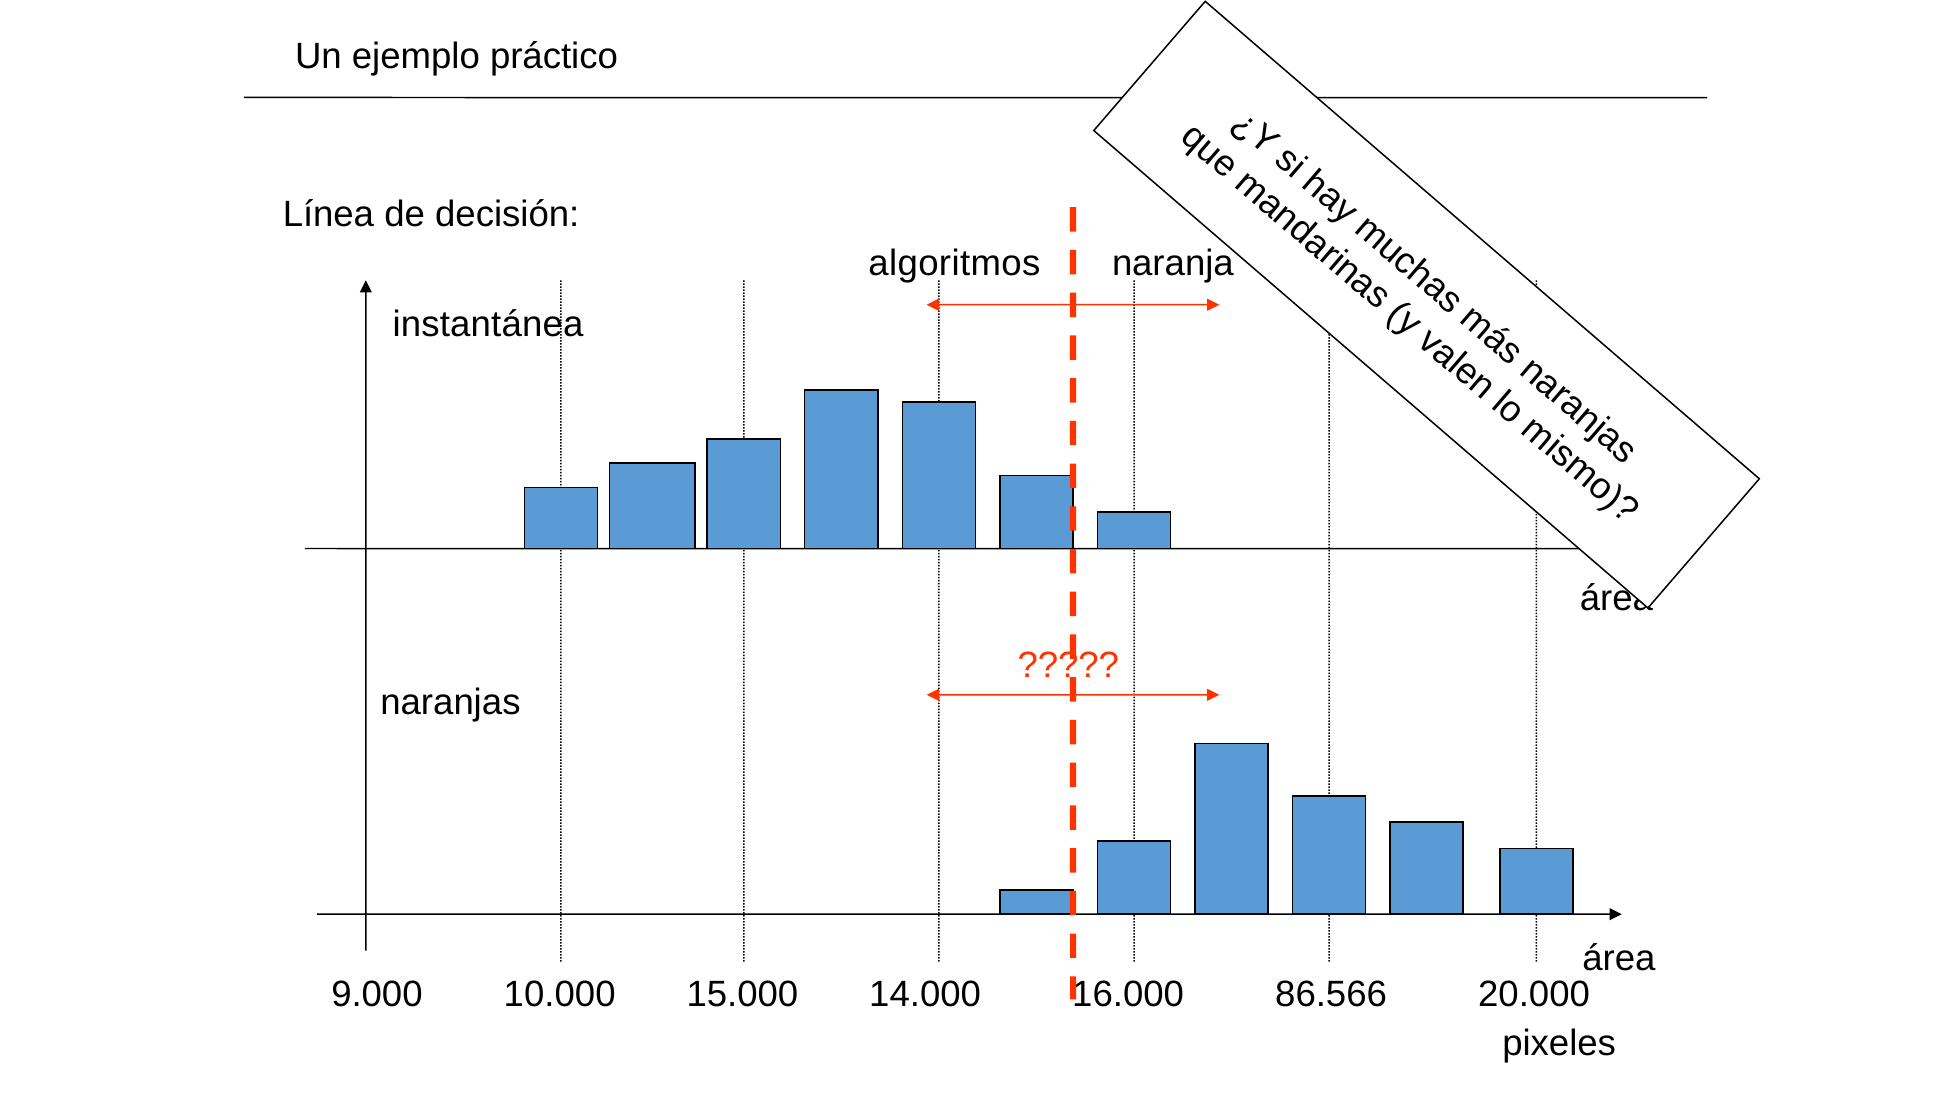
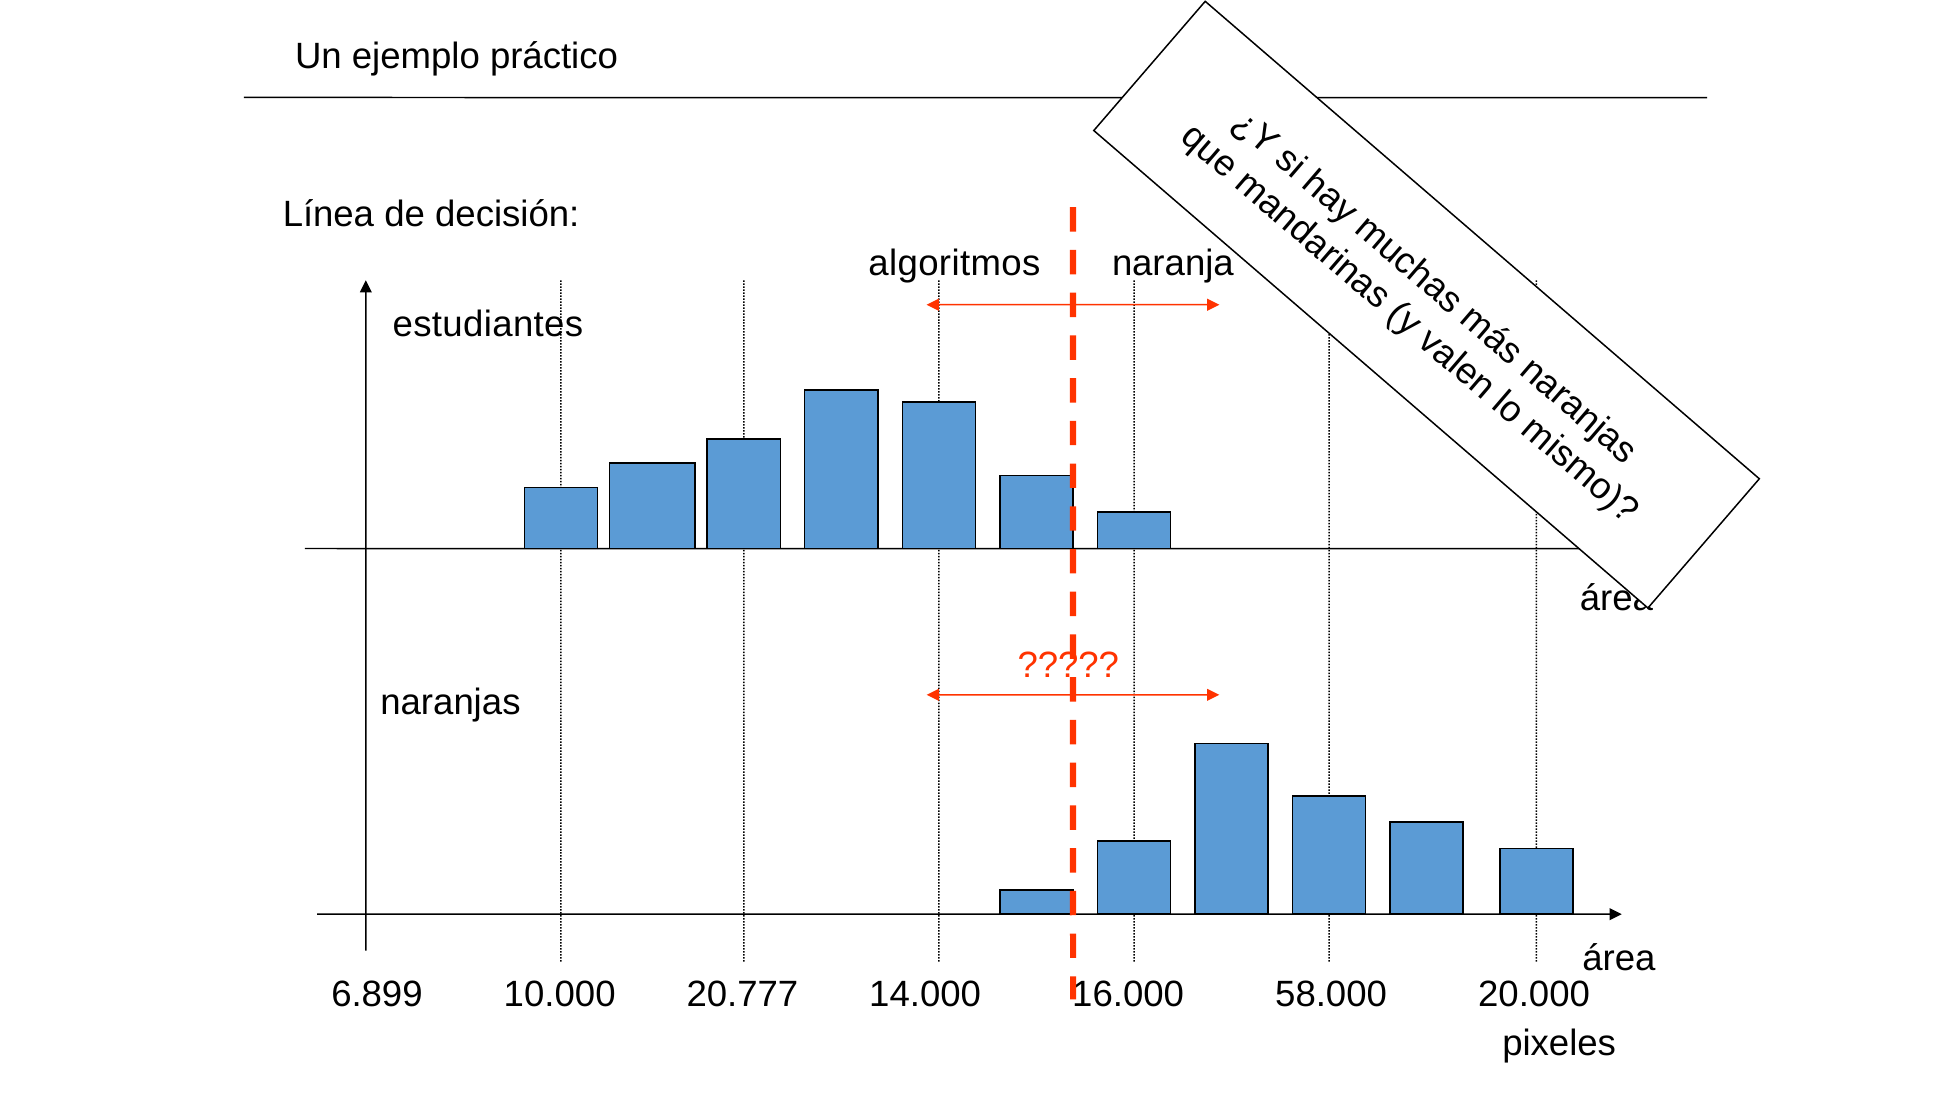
instantánea: instantánea -> estudiantes
9.000: 9.000 -> 6.899
15.000: 15.000 -> 20.777
86.566: 86.566 -> 58.000
